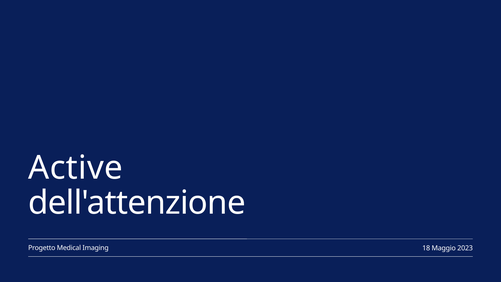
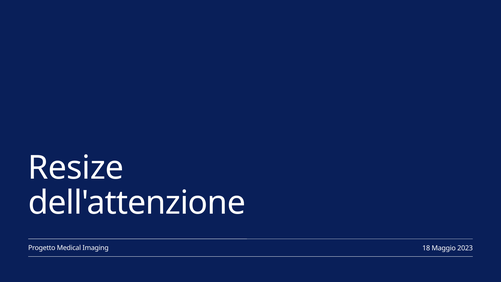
Active: Active -> Resize
